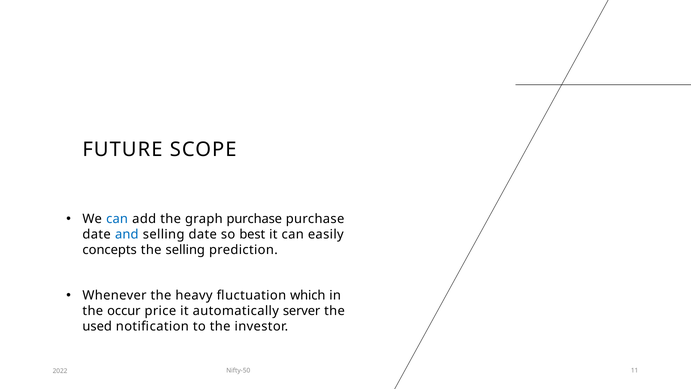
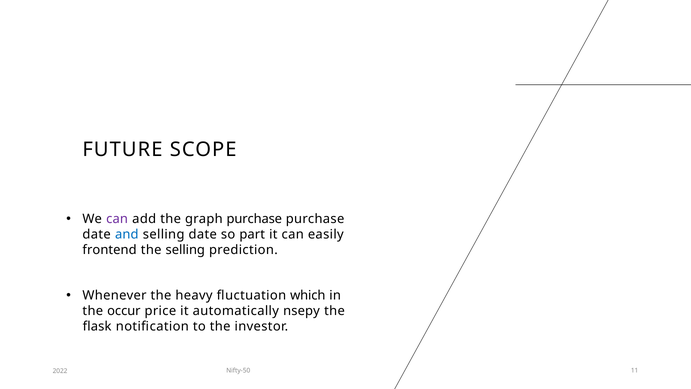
can at (117, 219) colour: blue -> purple
best: best -> part
concepts: concepts -> frontend
server: server -> nsepy
used: used -> flask
